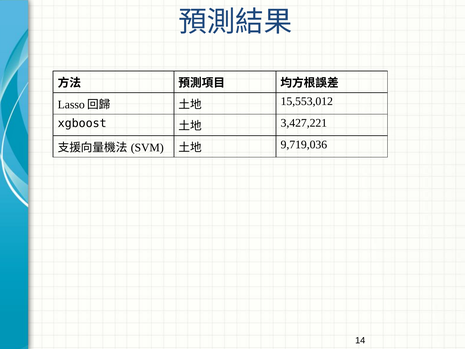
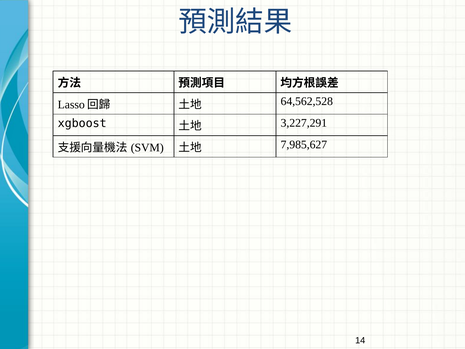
15,553,012: 15,553,012 -> 64,562,528
3,427,221: 3,427,221 -> 3,227,291
9,719,036: 9,719,036 -> 7,985,627
